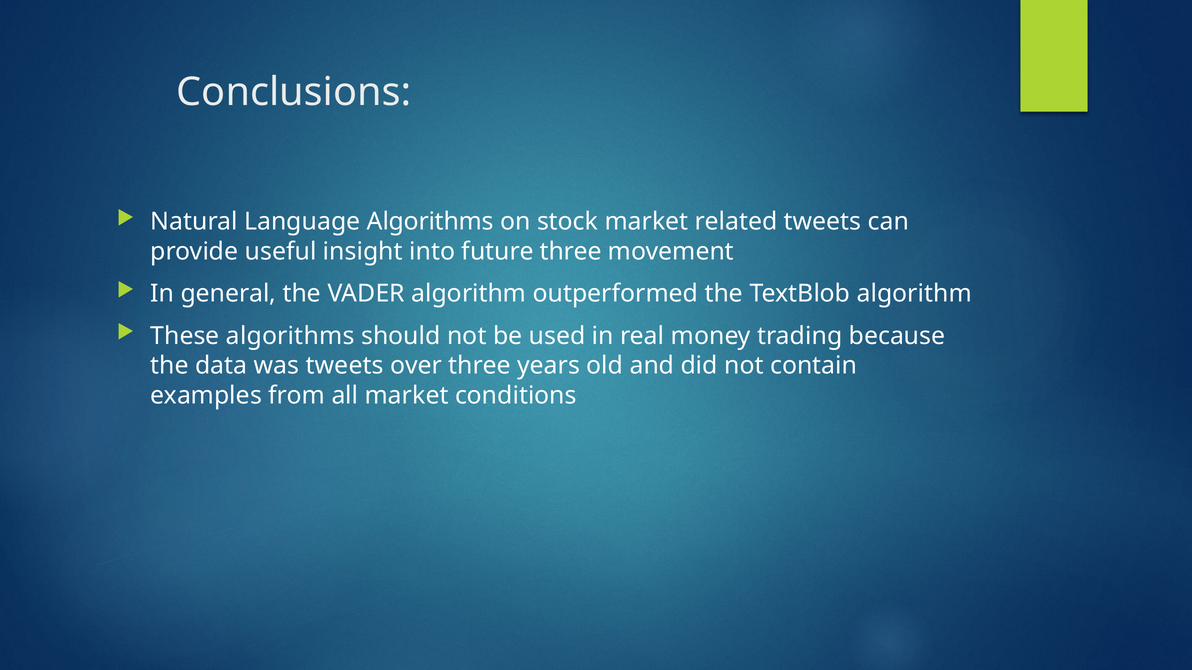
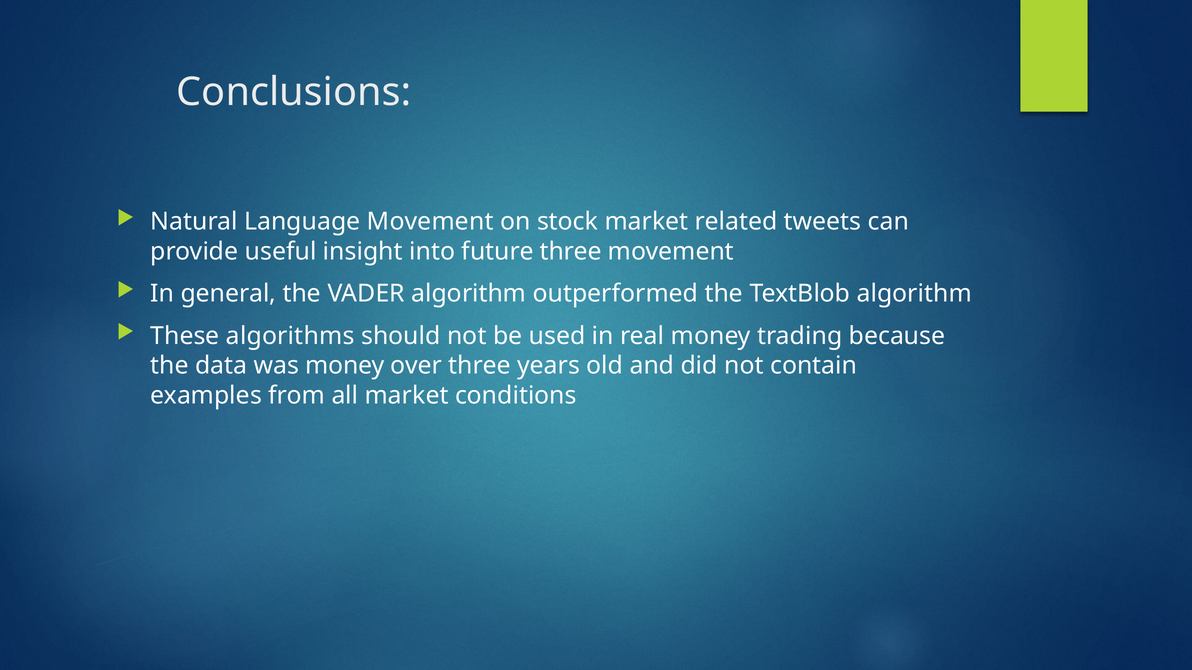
Language Algorithms: Algorithms -> Movement
was tweets: tweets -> money
